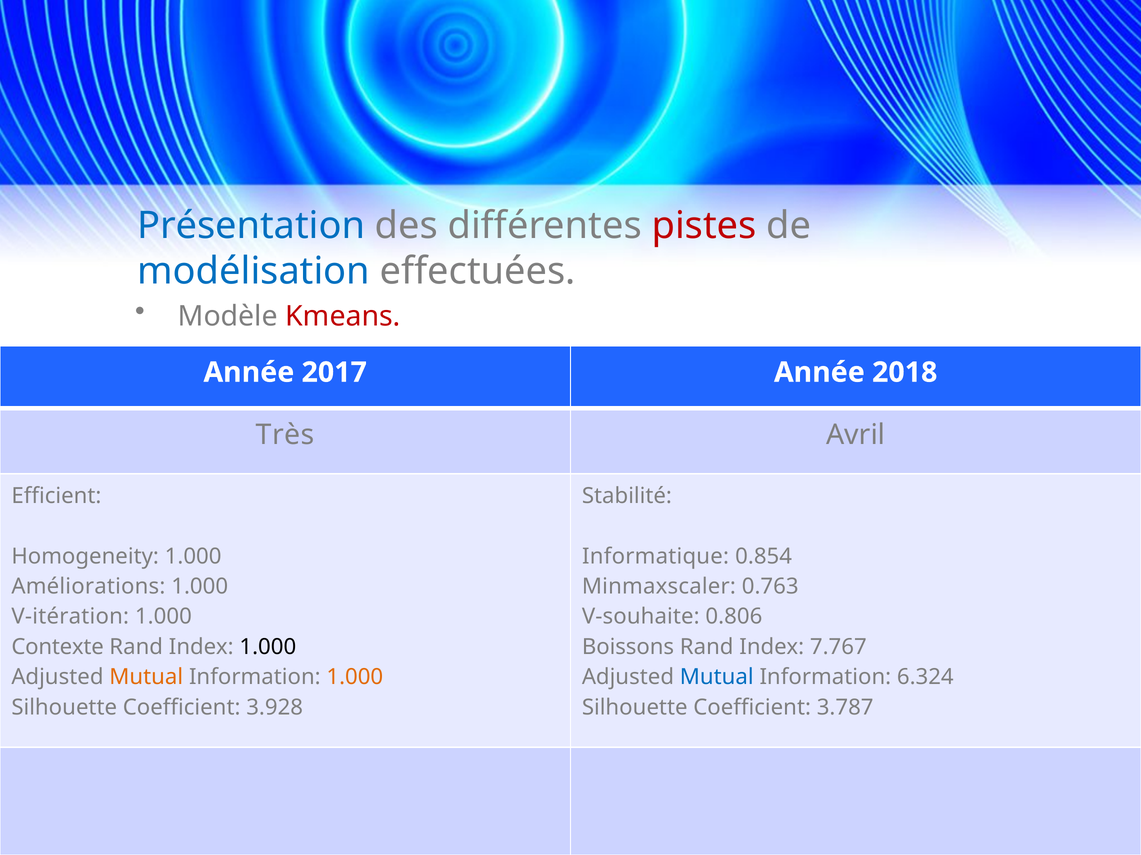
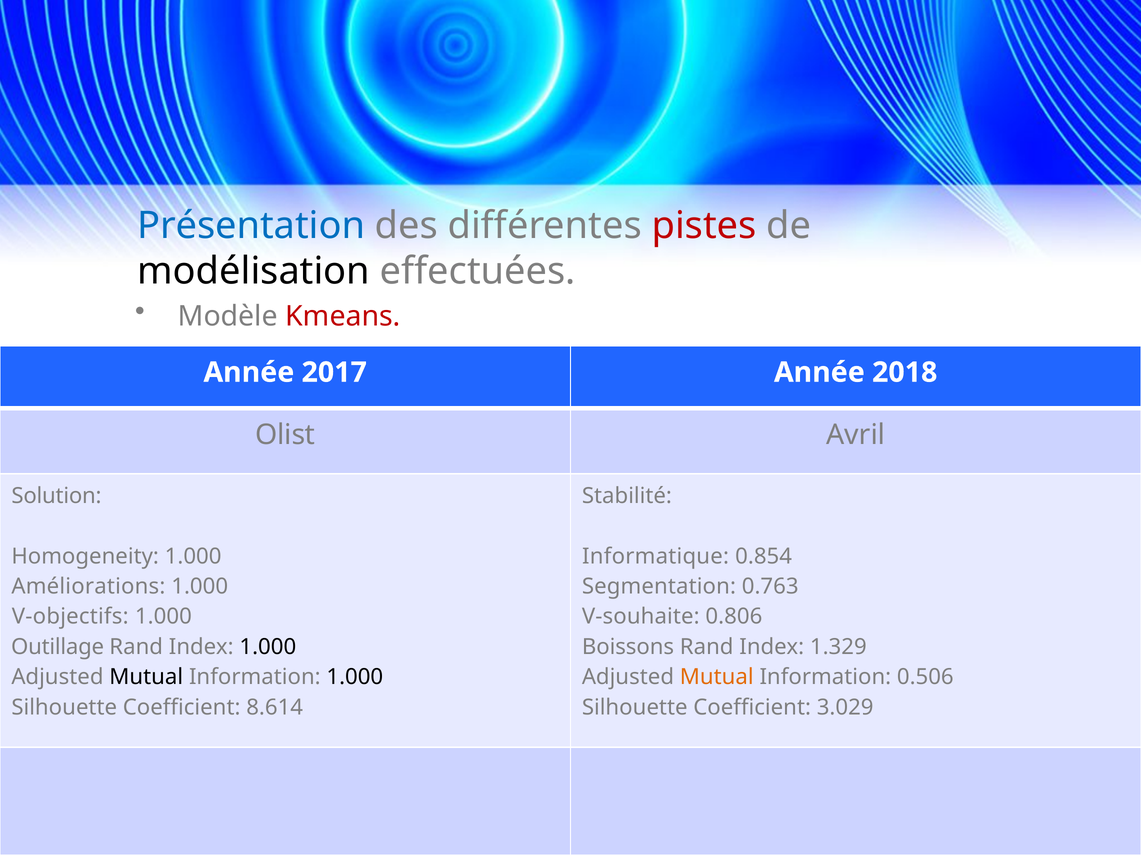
modélisation colour: blue -> black
Très: Très -> Olist
Efficient: Efficient -> Solution
Minmaxscaler: Minmaxscaler -> Segmentation
V-itération: V-itération -> V-objectifs
Contexte: Contexte -> Outillage
7.767: 7.767 -> 1.329
Mutual at (146, 678) colour: orange -> black
1.000 at (355, 678) colour: orange -> black
Mutual at (717, 678) colour: blue -> orange
6.324: 6.324 -> 0.506
3.928: 3.928 -> 8.614
3.787: 3.787 -> 3.029
